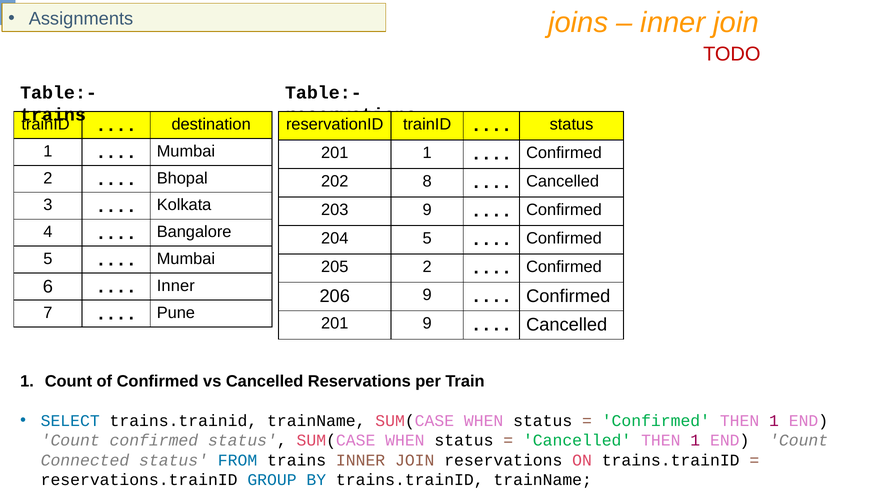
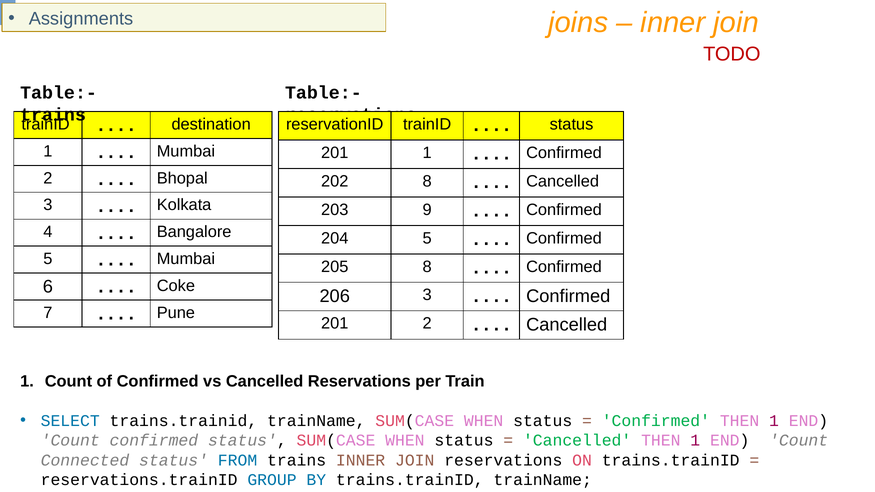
205 2: 2 -> 8
Inner at (176, 286): Inner -> Coke
206 9: 9 -> 3
201 9: 9 -> 2
